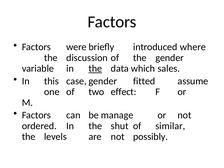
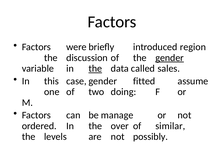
where: where -> region
gender underline: none -> present
which: which -> called
effect: effect -> doing
shut: shut -> over
